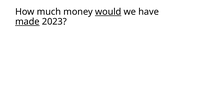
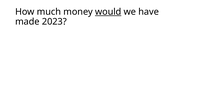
made underline: present -> none
